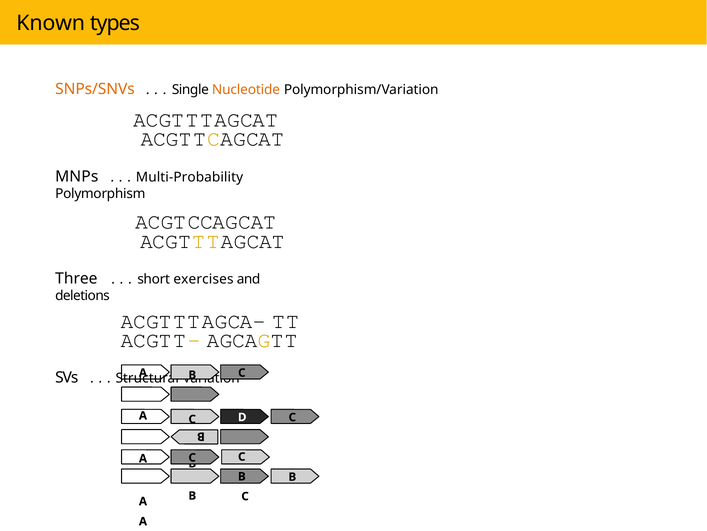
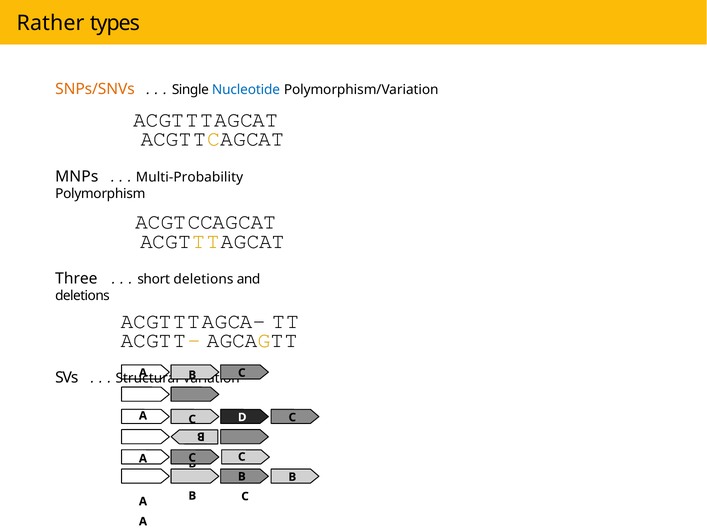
Known: Known -> Rather
Nucleotide colour: orange -> blue
short exercises: exercises -> deletions
